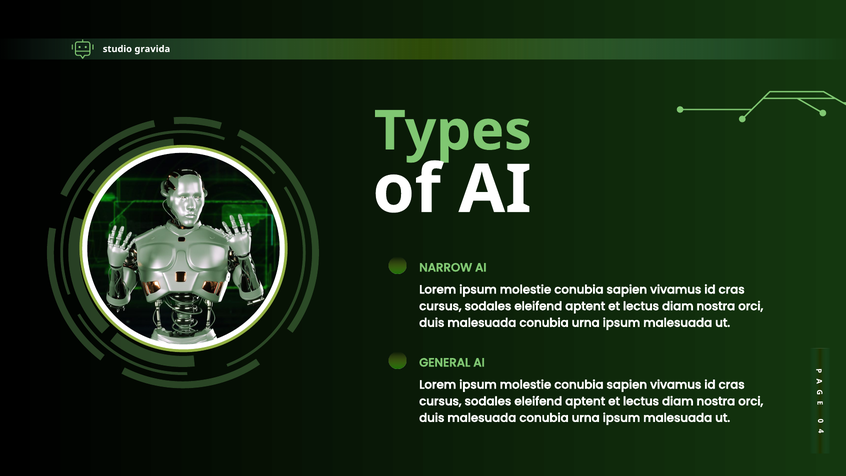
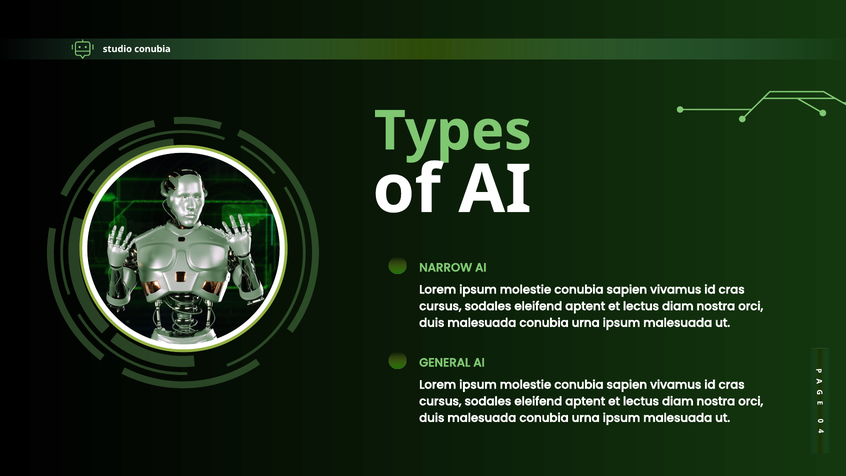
studio gravida: gravida -> conubia
